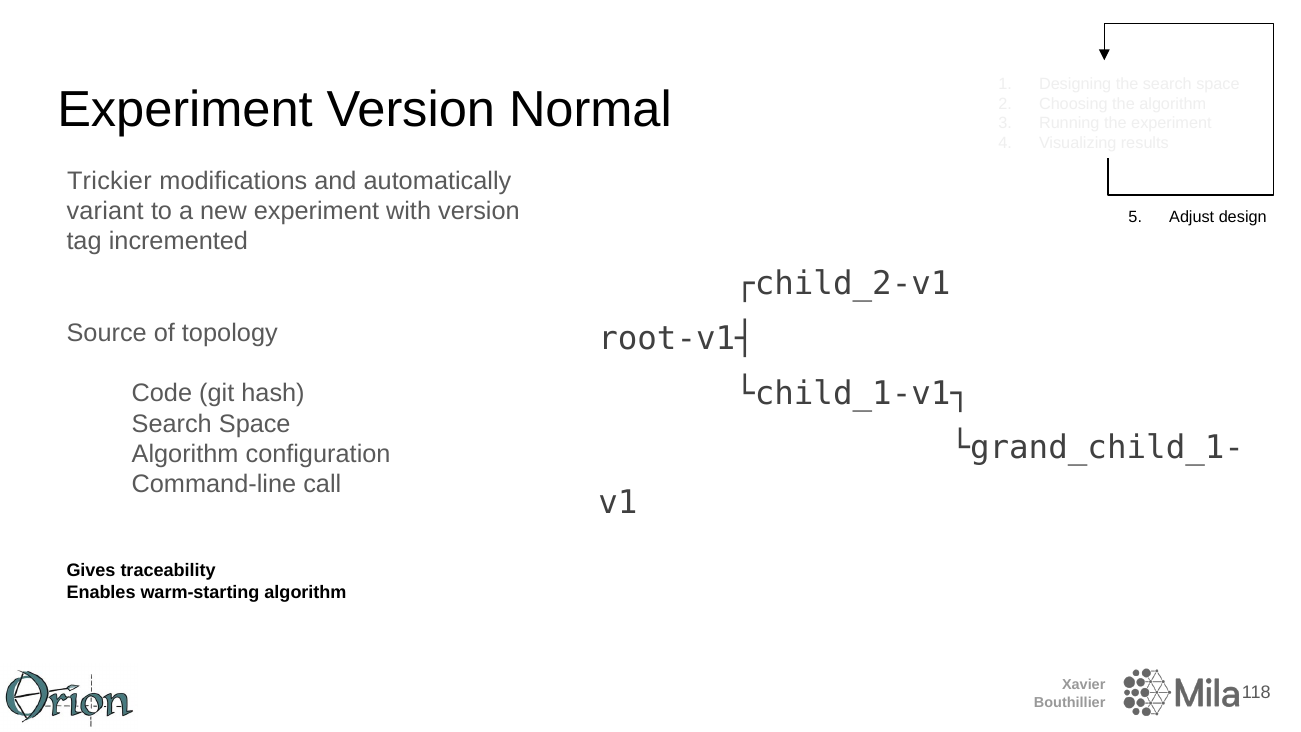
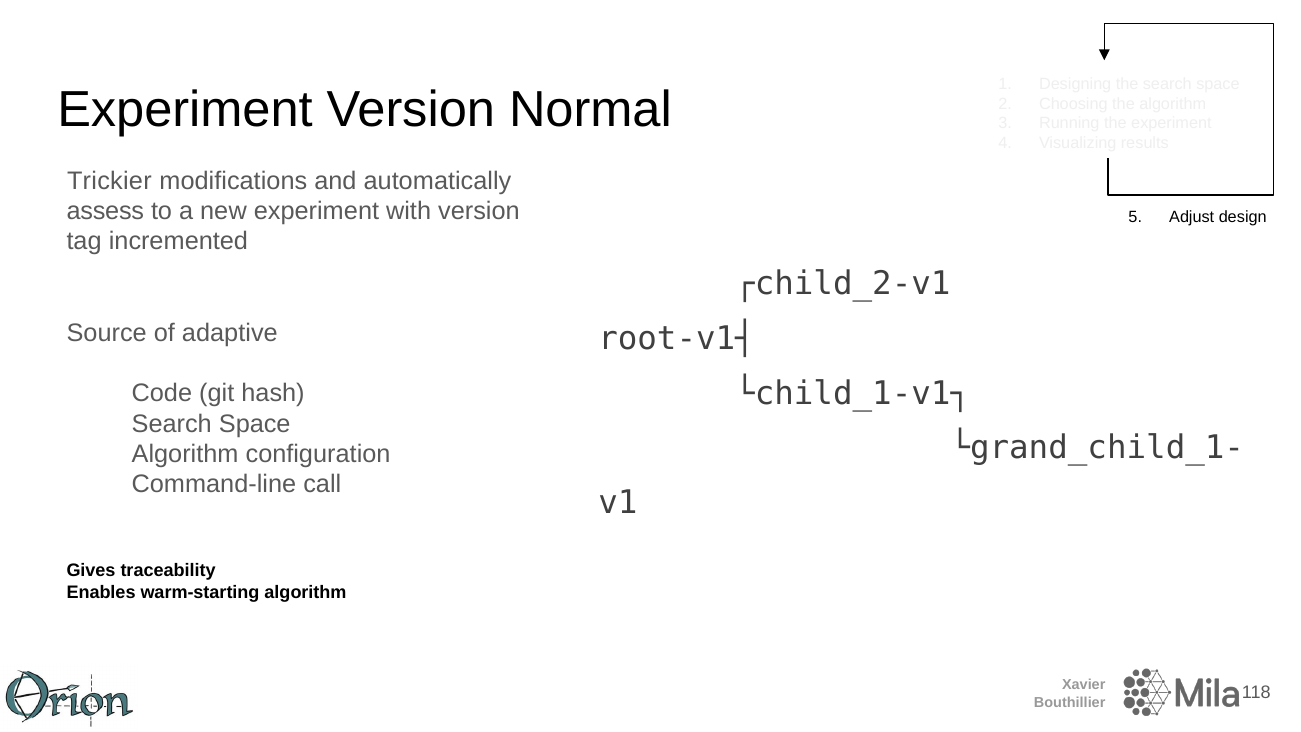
variant: variant -> assess
topology: topology -> adaptive
